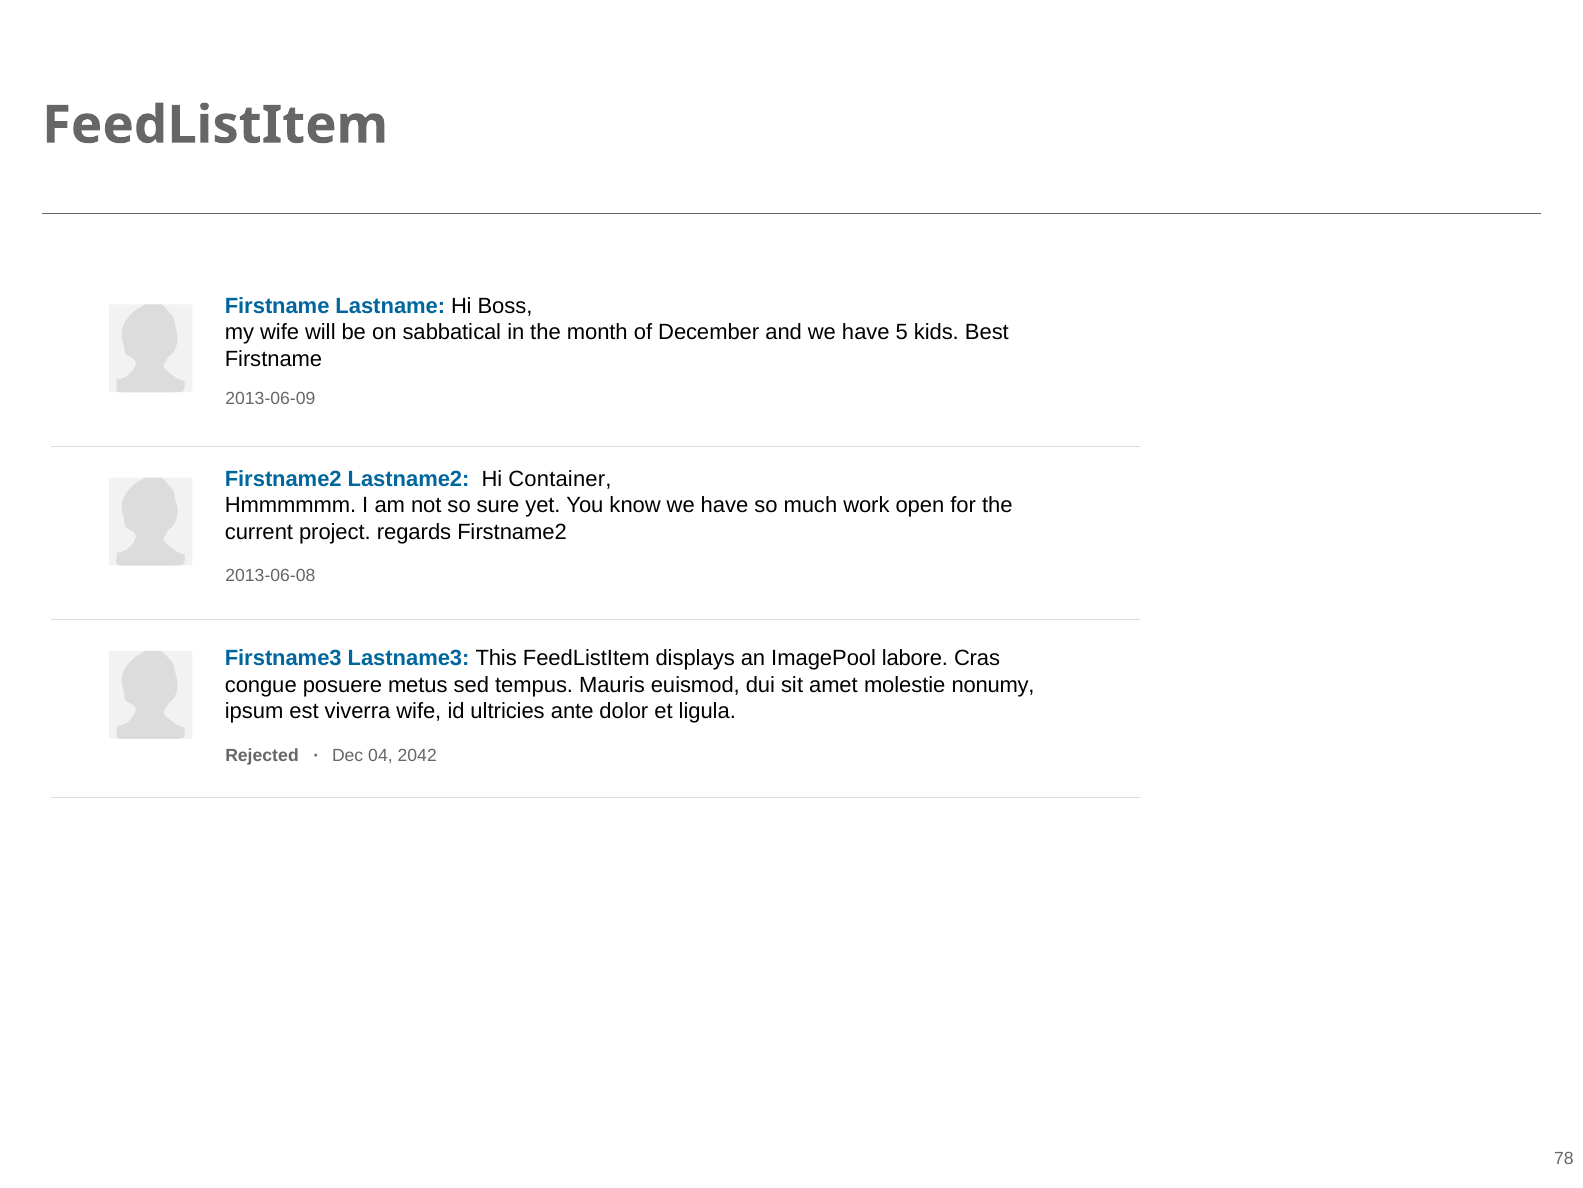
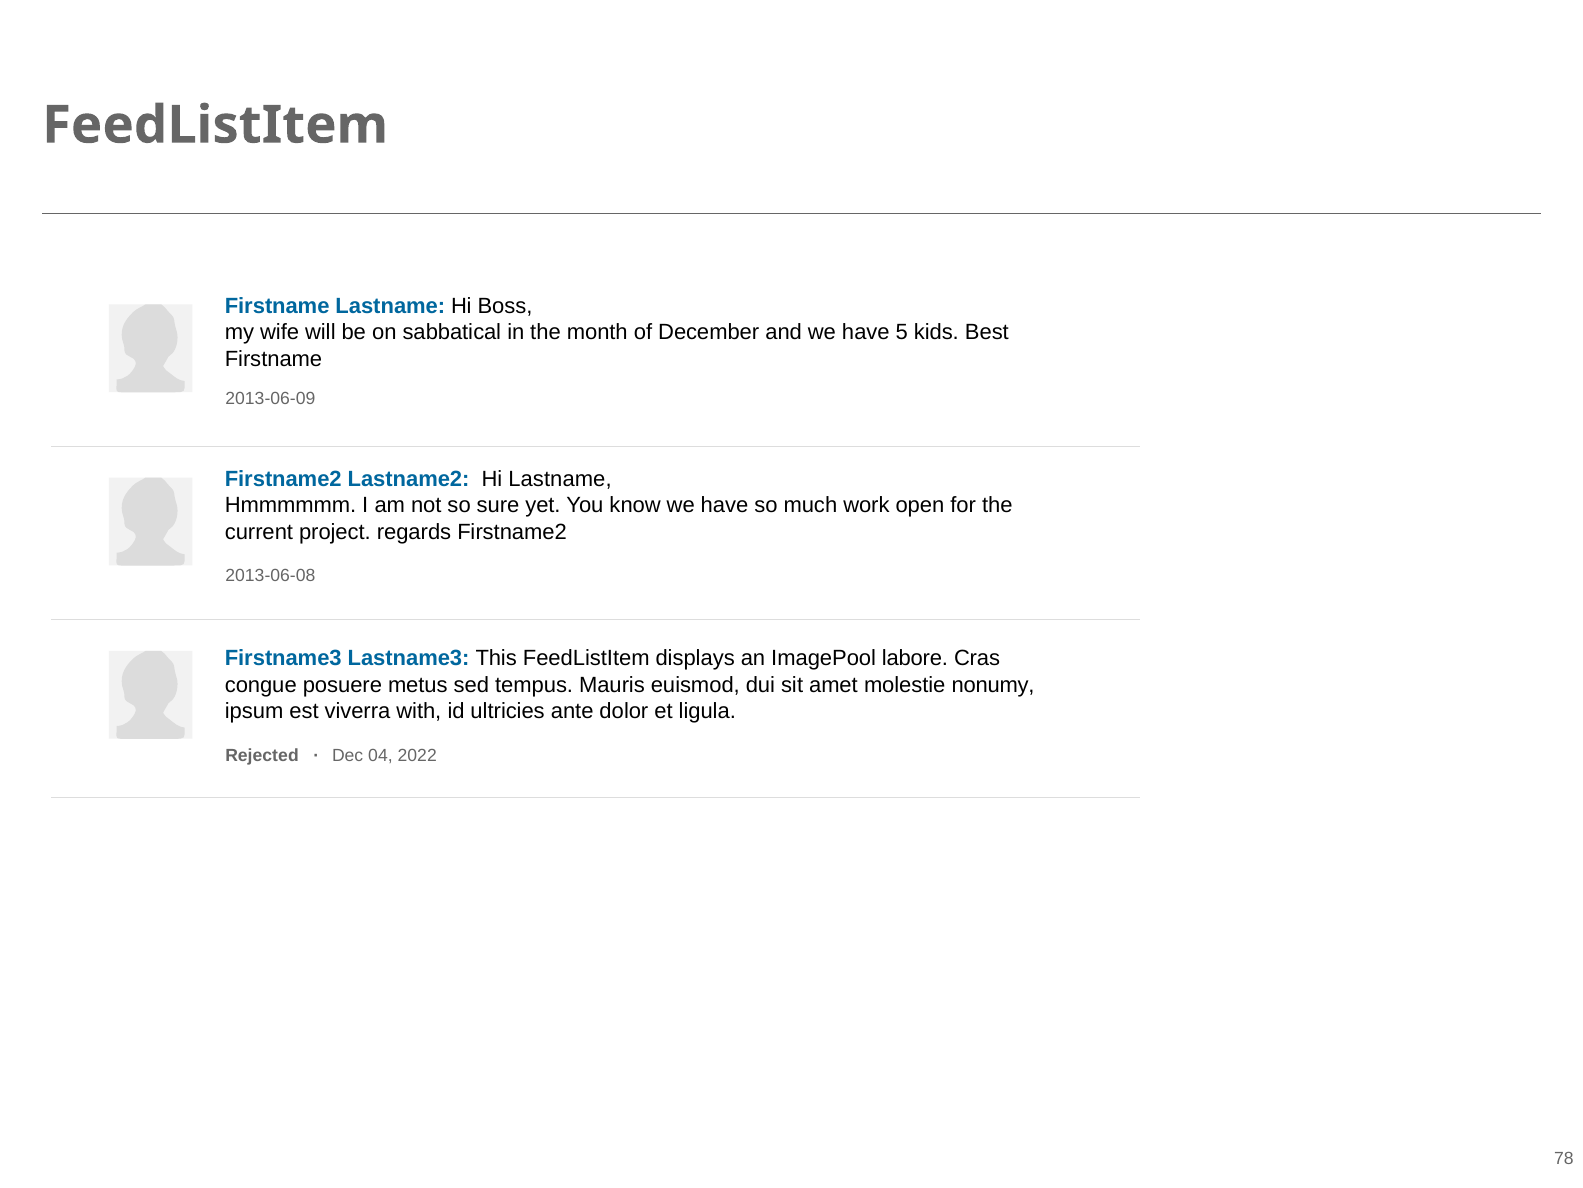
Hi Container: Container -> Lastname
viverra wife: wife -> with
2042: 2042 -> 2022
